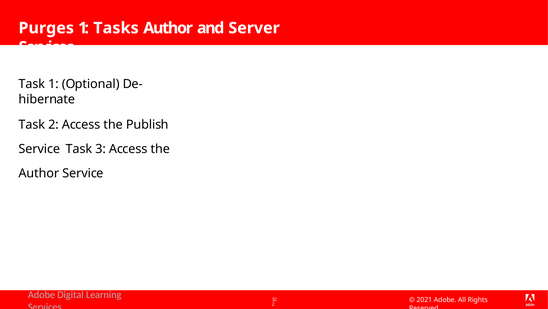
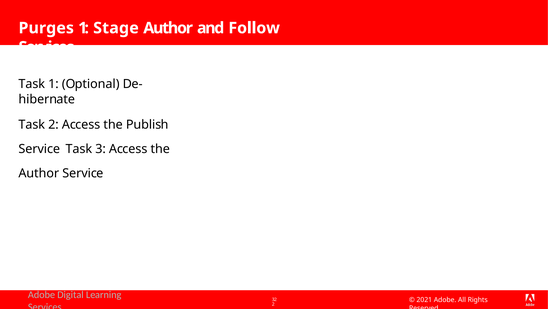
Tasks: Tasks -> Stage
Server: Server -> Follow
